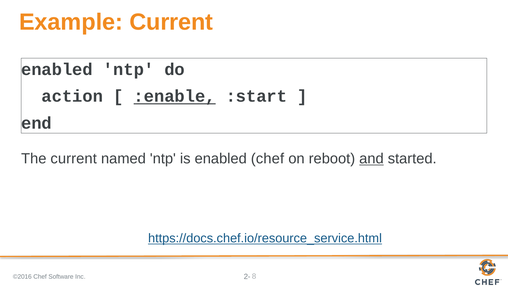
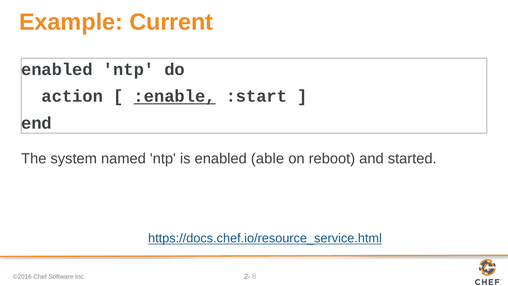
The current: current -> system
enabled chef: chef -> able
and underline: present -> none
